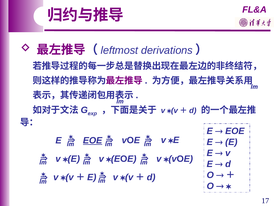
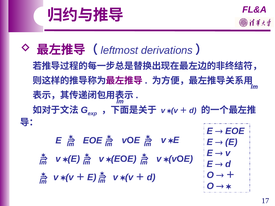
EOE at (93, 141) underline: present -> none
